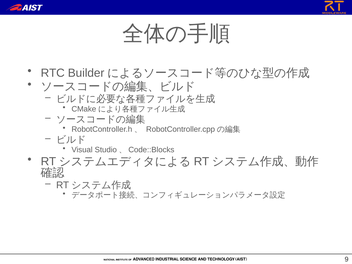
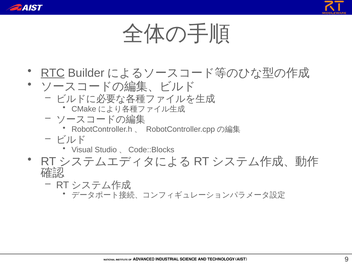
RTC underline: none -> present
